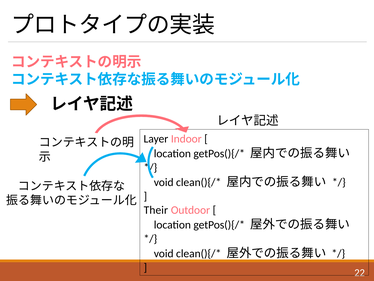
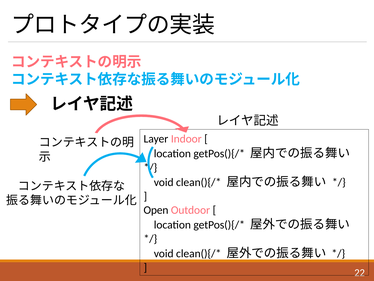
Their: Their -> Open
